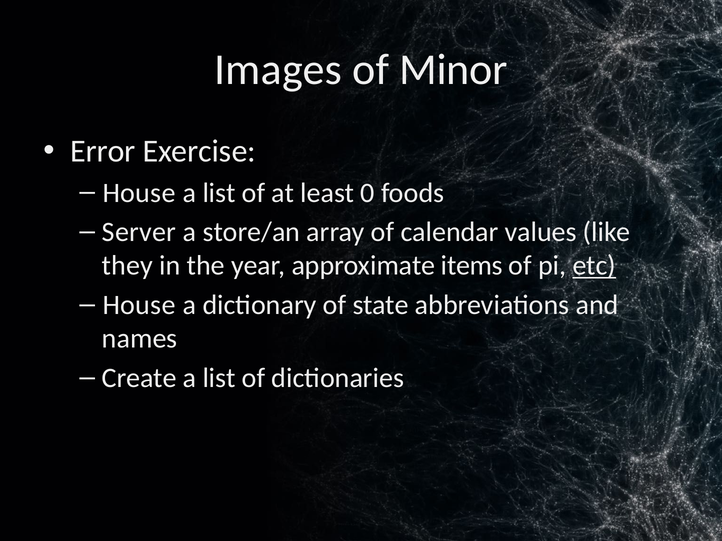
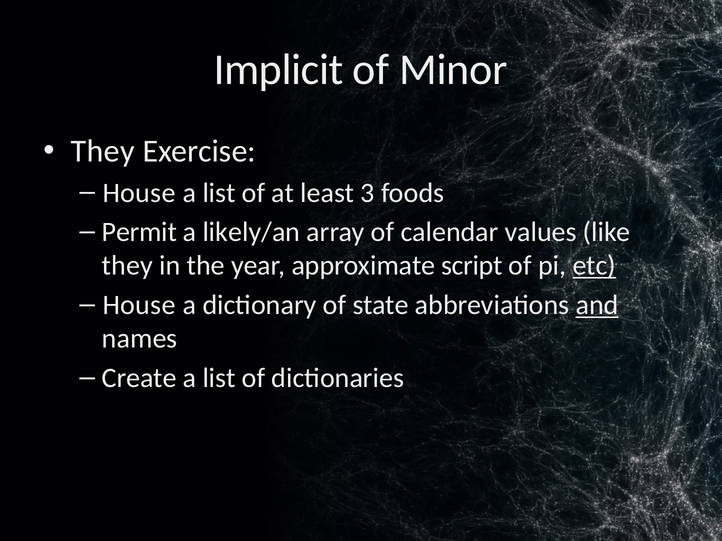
Images: Images -> Implicit
Error at (103, 151): Error -> They
0: 0 -> 3
Server: Server -> Permit
store/an: store/an -> likely/an
items: items -> script
and underline: none -> present
